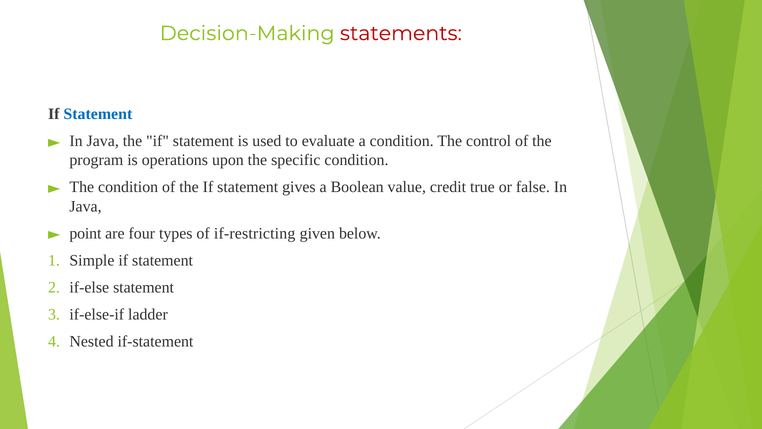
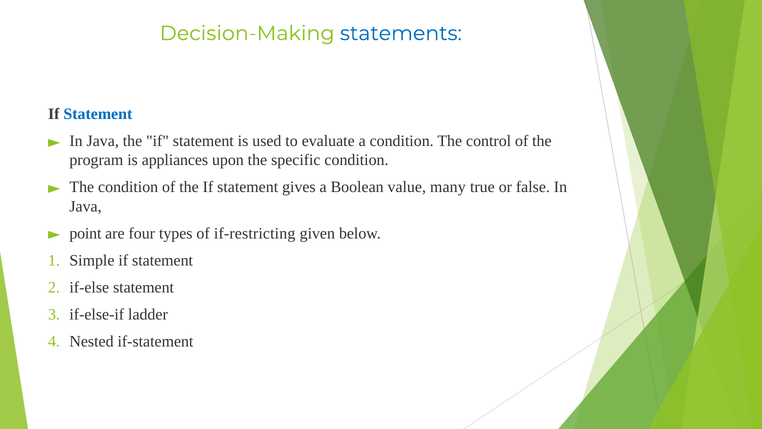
statements colour: red -> blue
operations: operations -> appliances
credit: credit -> many
